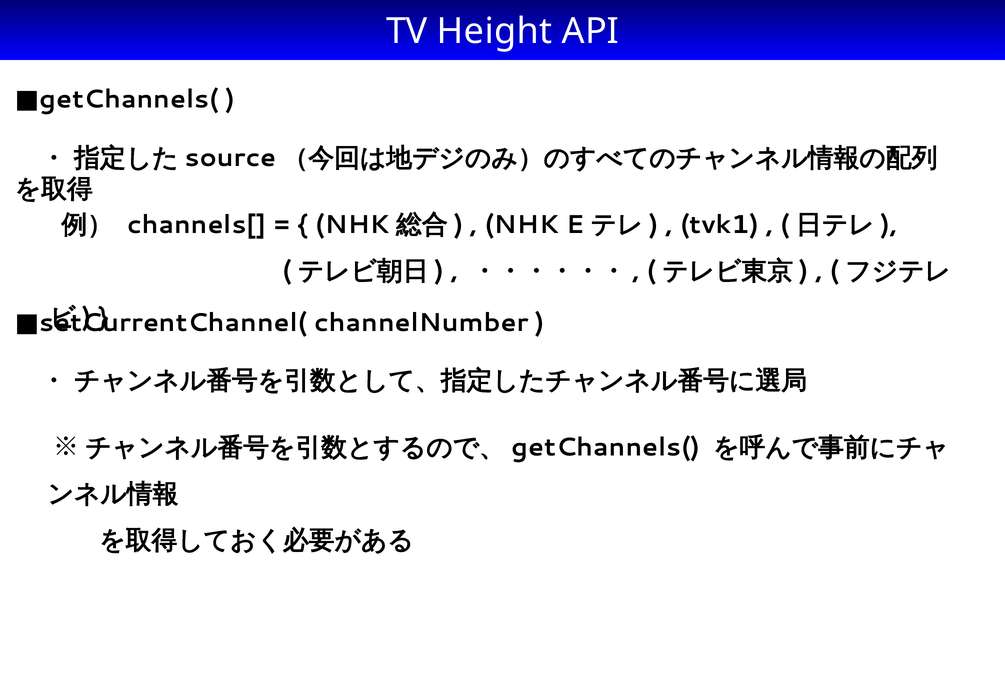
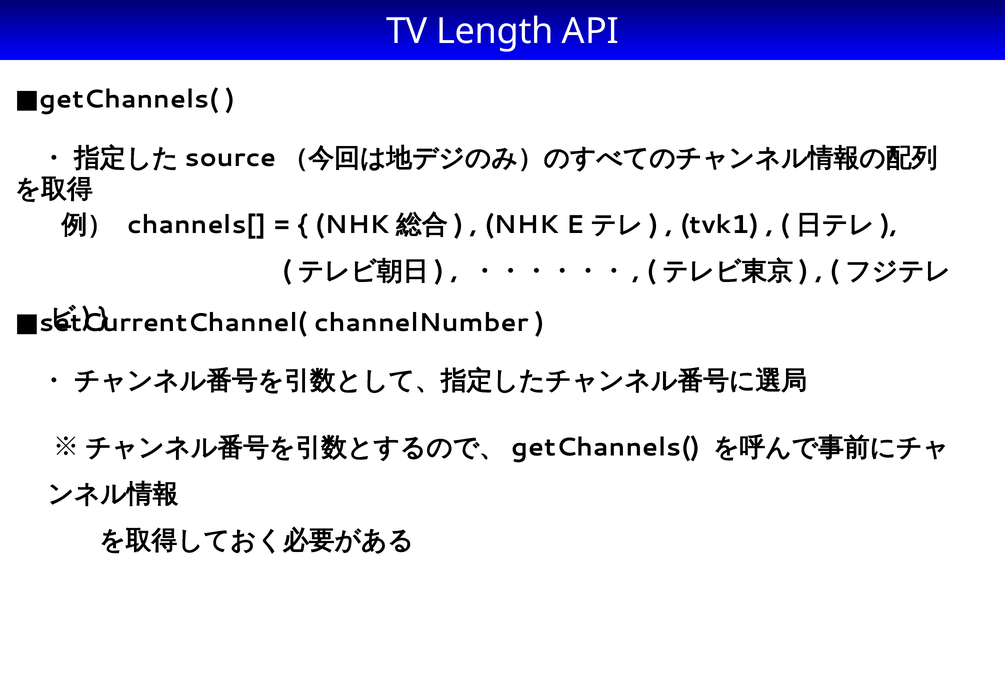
Height: Height -> Length
